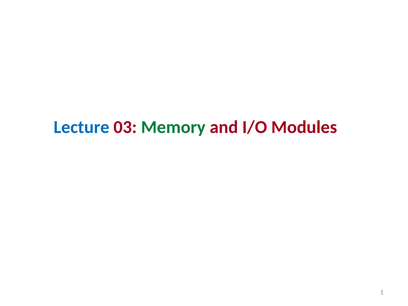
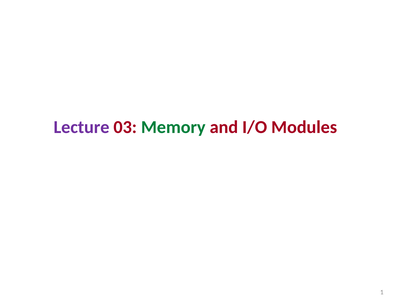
Lecture colour: blue -> purple
